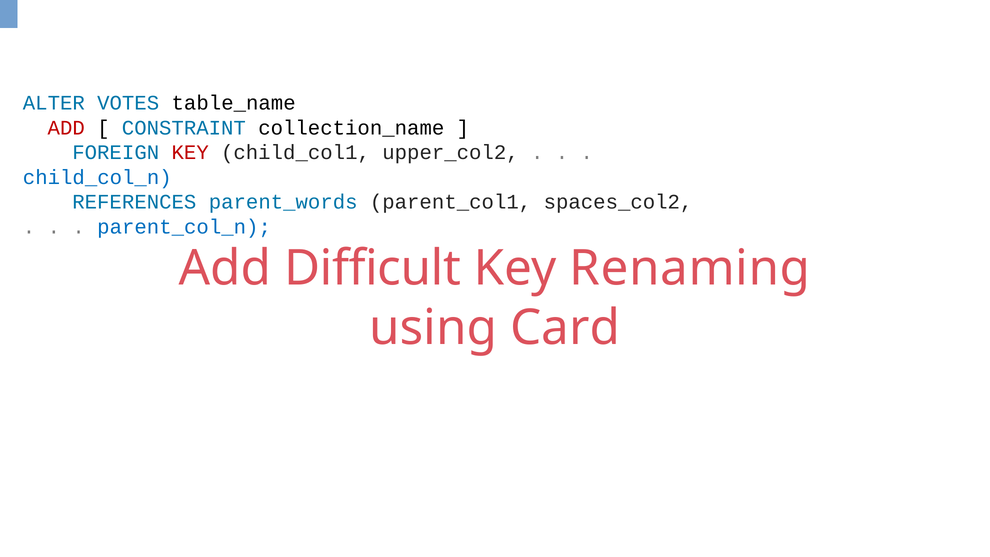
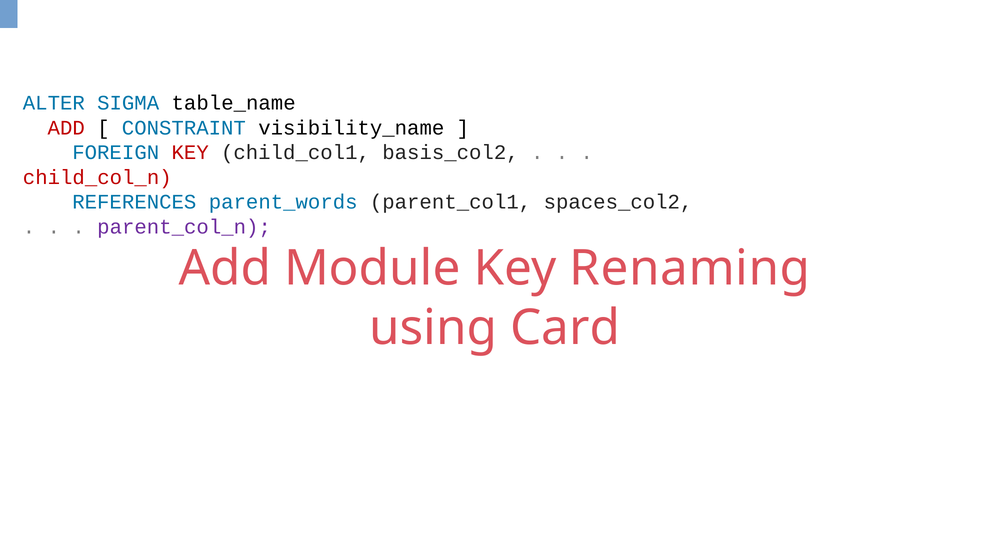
VOTES: VOTES -> SIGMA
collection_name: collection_name -> visibility_name
upper_col2: upper_col2 -> basis_col2
child_col_n colour: blue -> red
parent_col_n colour: blue -> purple
Difficult: Difficult -> Module
